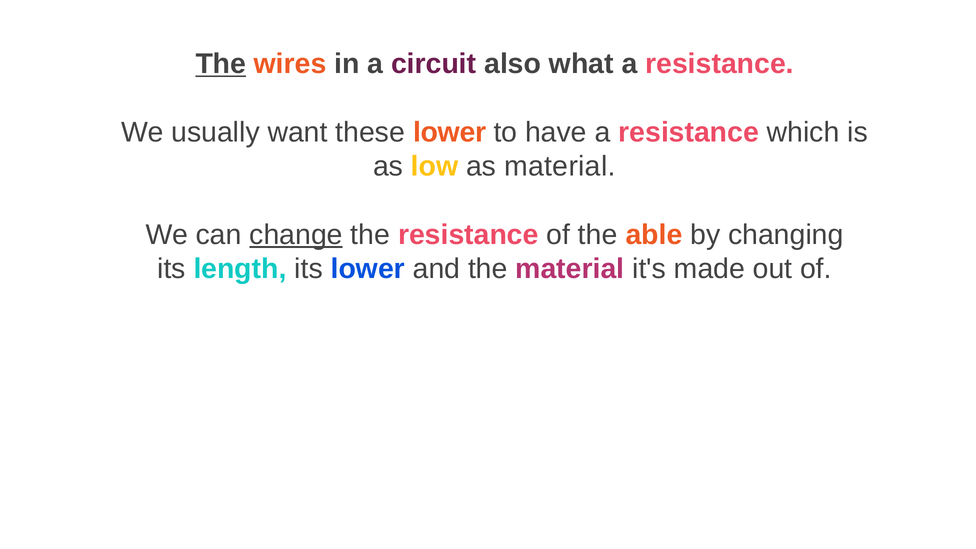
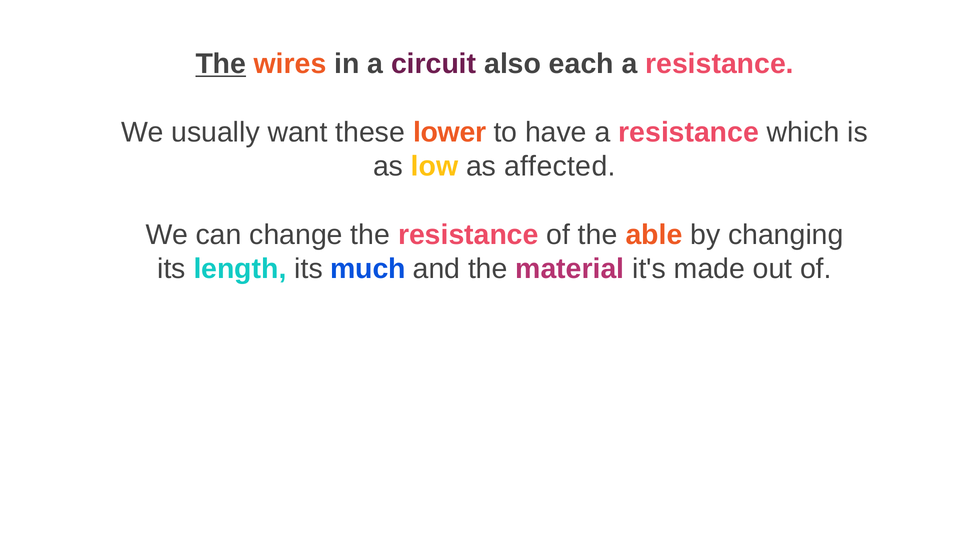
what: what -> each
as material: material -> affected
change underline: present -> none
its lower: lower -> much
